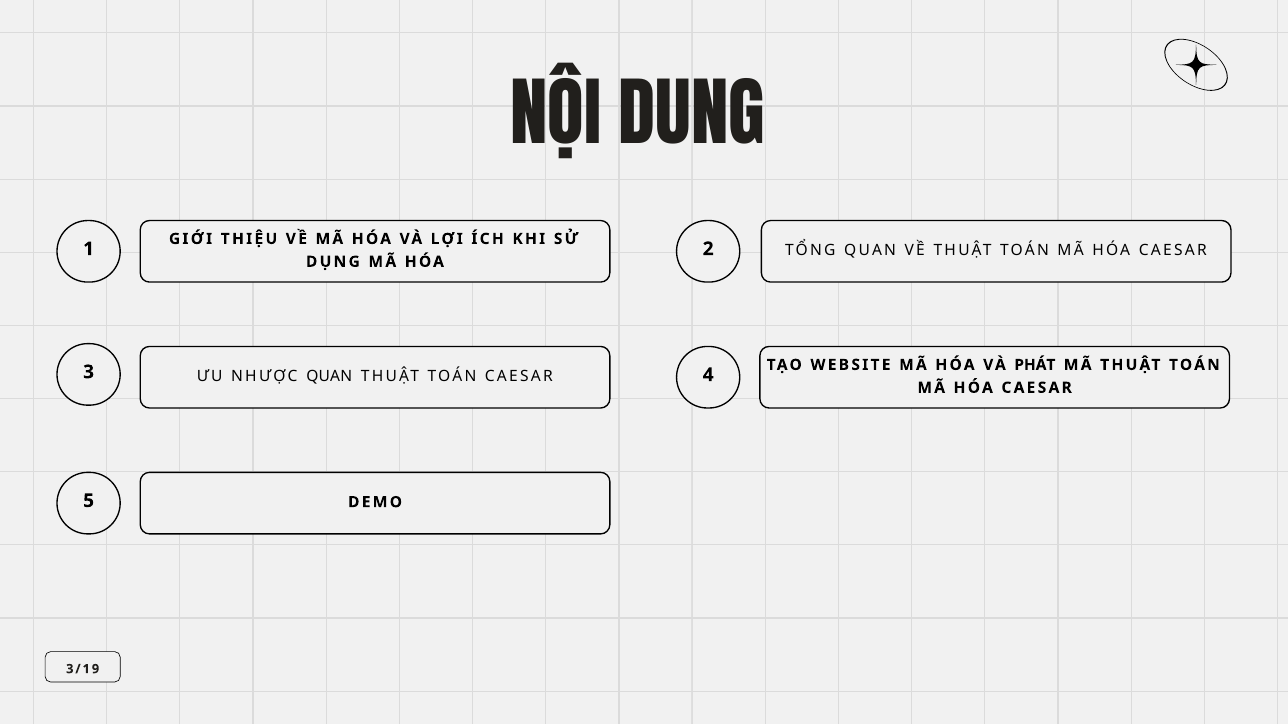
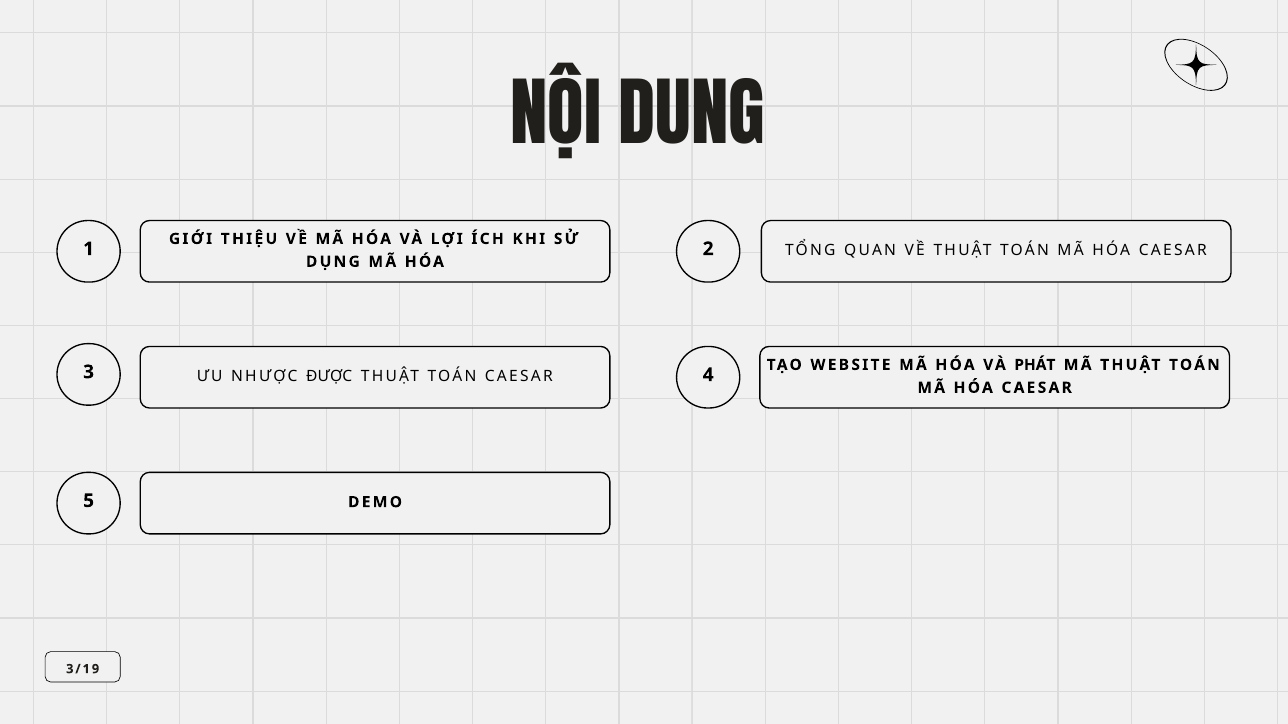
NHƯỢC QUAN: QUAN -> ĐƯỢC
